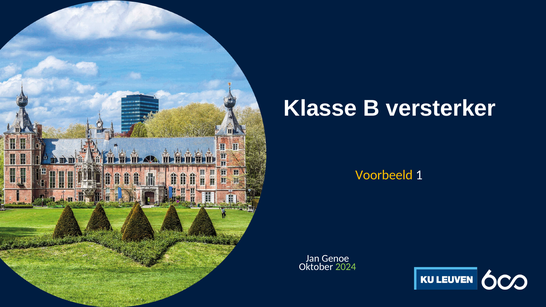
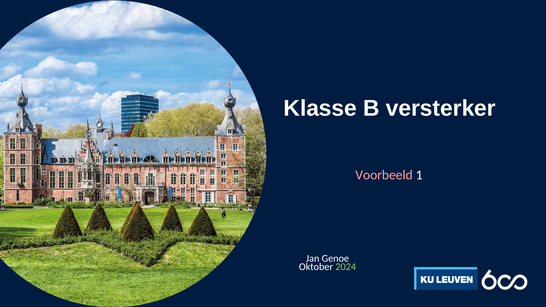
Voorbeeld colour: yellow -> pink
